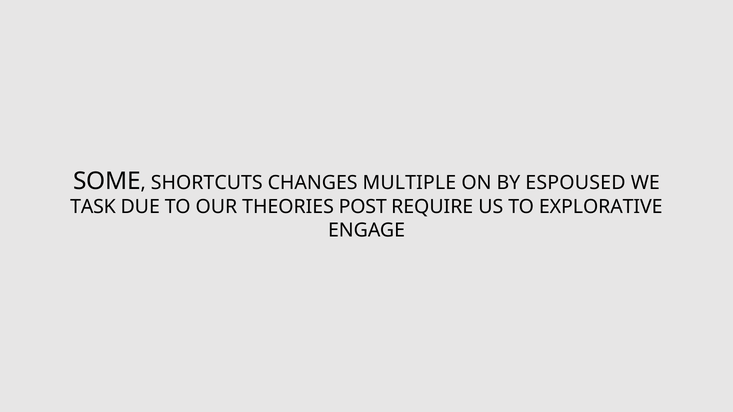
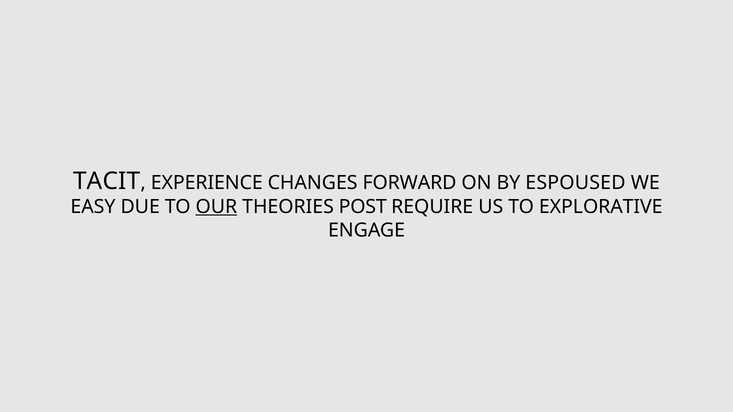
SOME: SOME -> TACIT
SHORTCUTS: SHORTCUTS -> EXPERIENCE
MULTIPLE: MULTIPLE -> FORWARD
TASK: TASK -> EASY
OUR underline: none -> present
